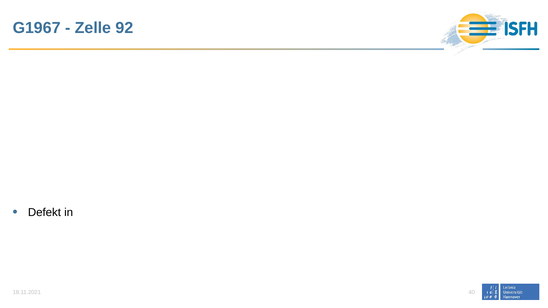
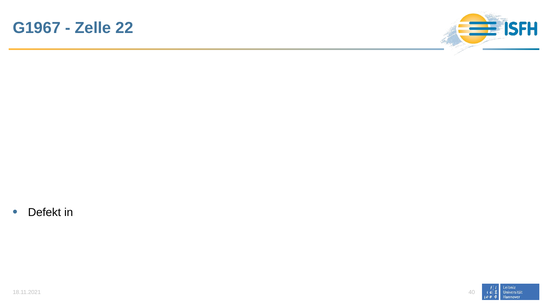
92: 92 -> 22
